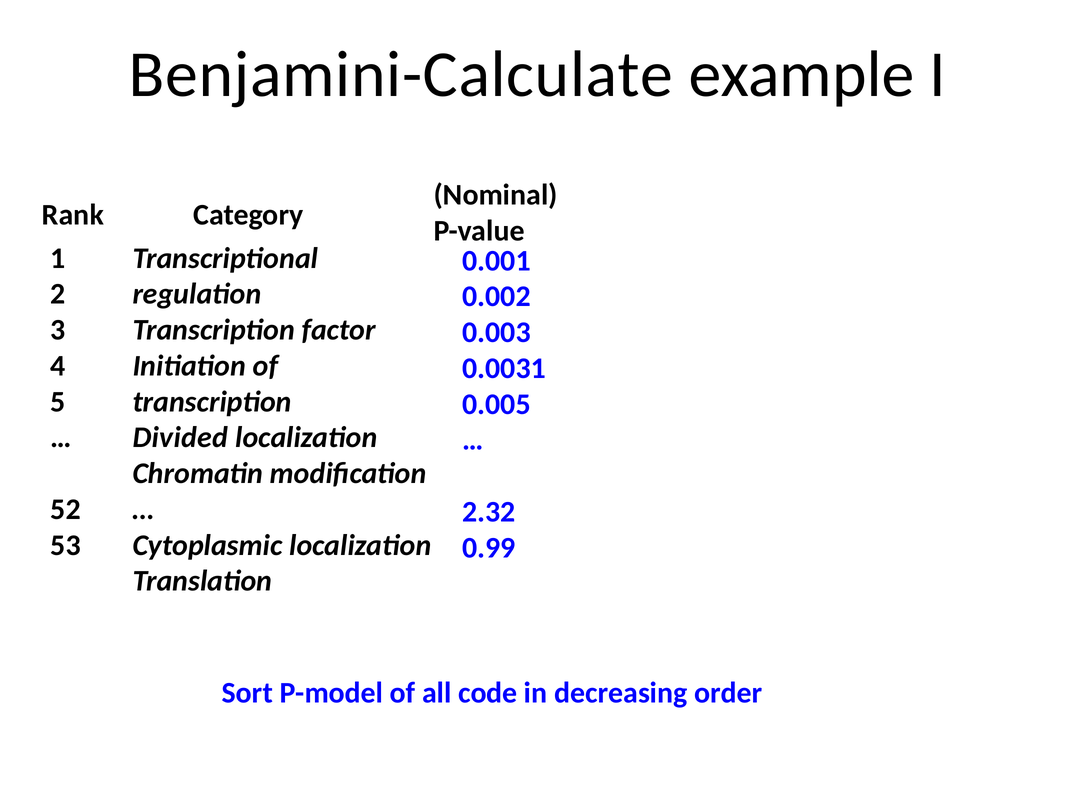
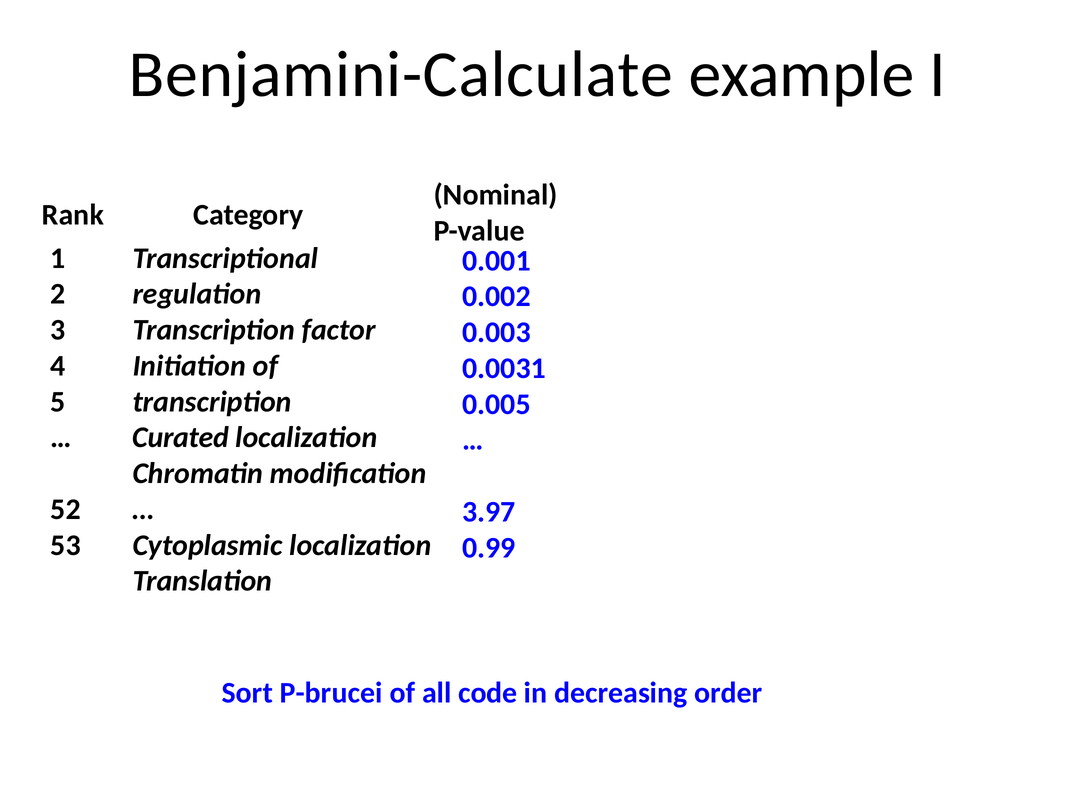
Divided: Divided -> Curated
2.32: 2.32 -> 3.97
P-model: P-model -> P-brucei
